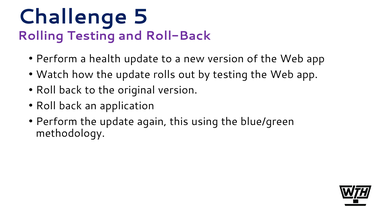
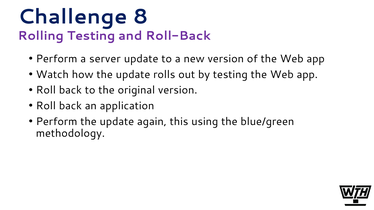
5: 5 -> 8
health: health -> server
